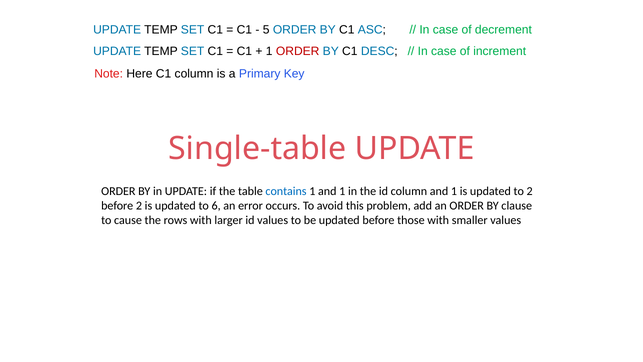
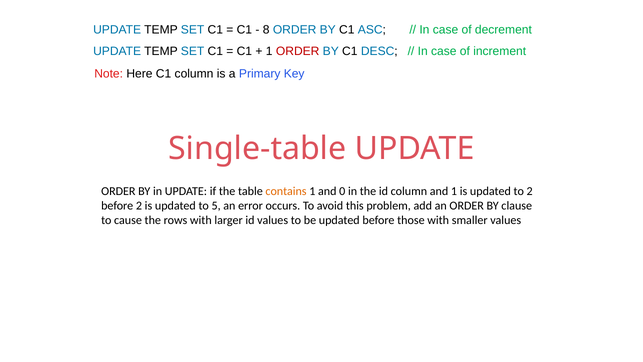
5: 5 -> 8
contains colour: blue -> orange
1 and 1: 1 -> 0
6: 6 -> 5
